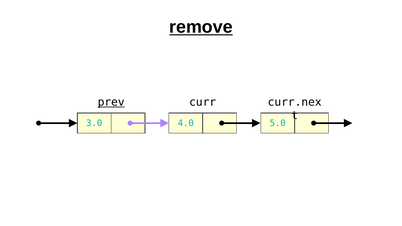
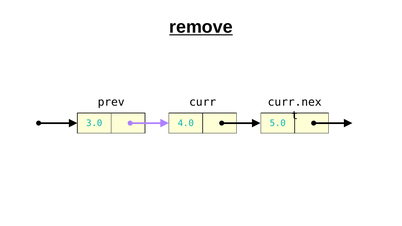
prev underline: present -> none
